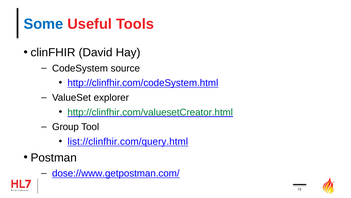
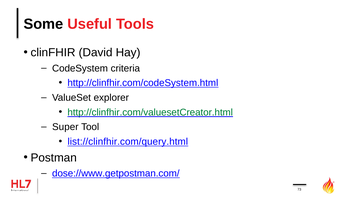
Some colour: blue -> black
source: source -> criteria
Group: Group -> Super
